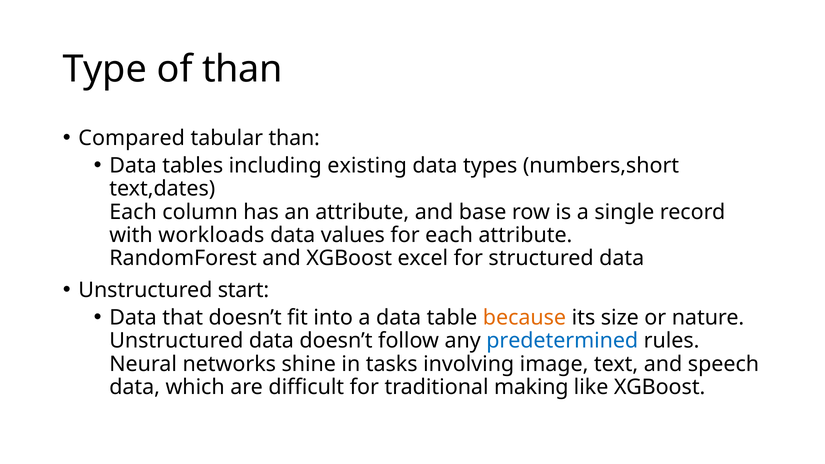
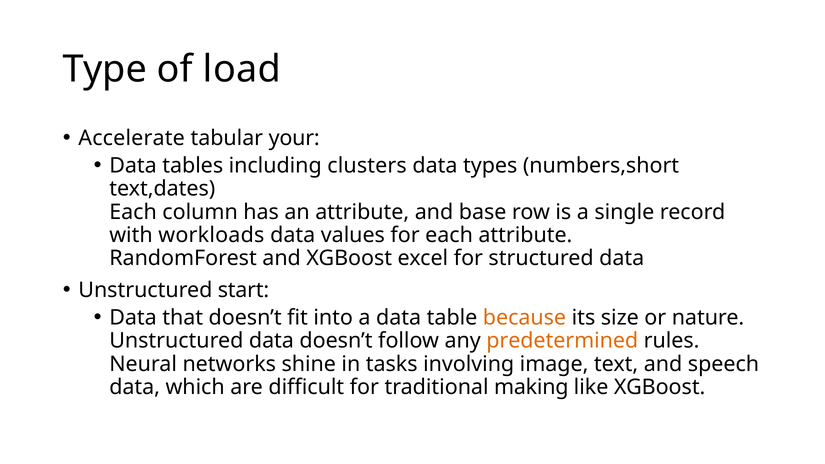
of than: than -> load
Compared: Compared -> Accelerate
tabular than: than -> your
existing: existing -> clusters
predetermined colour: blue -> orange
